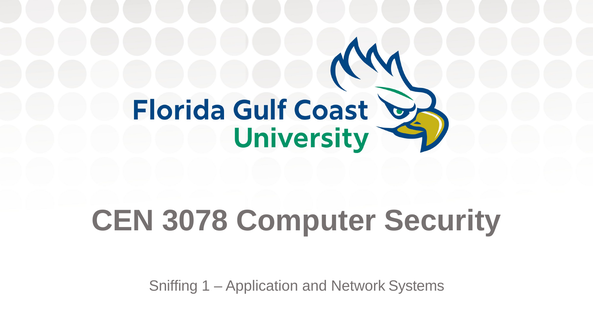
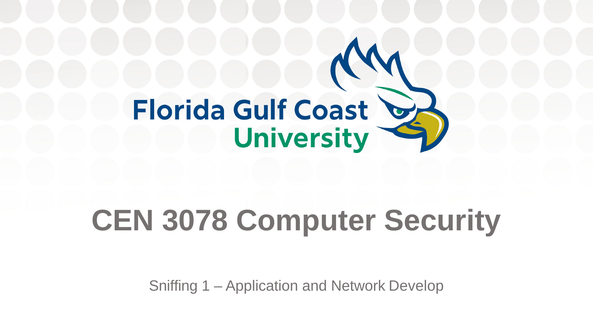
Systems: Systems -> Develop
